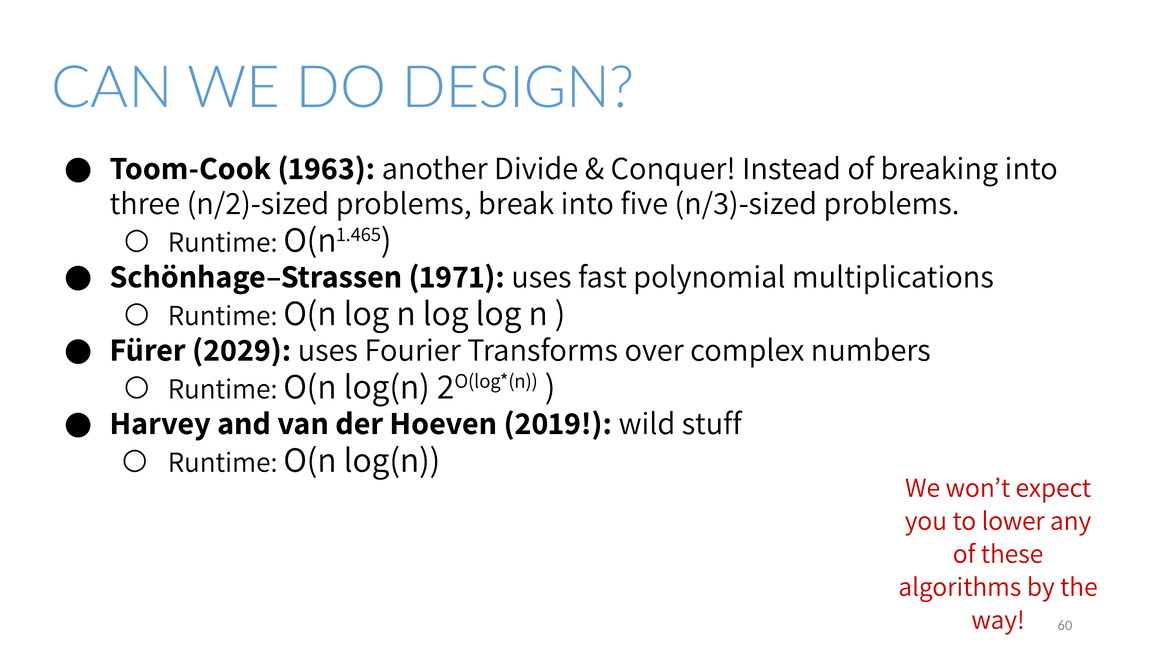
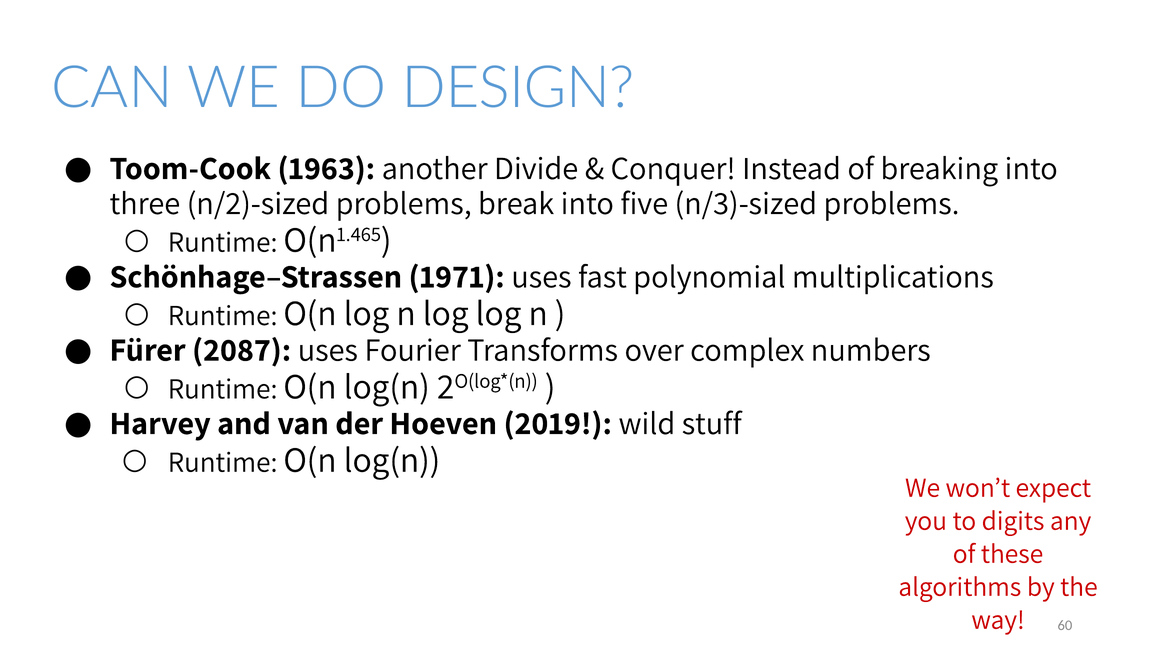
2029: 2029 -> 2087
lower: lower -> digits
